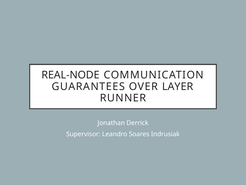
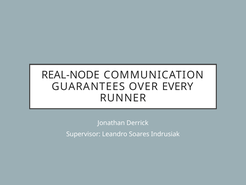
LAYER: LAYER -> EVERY
